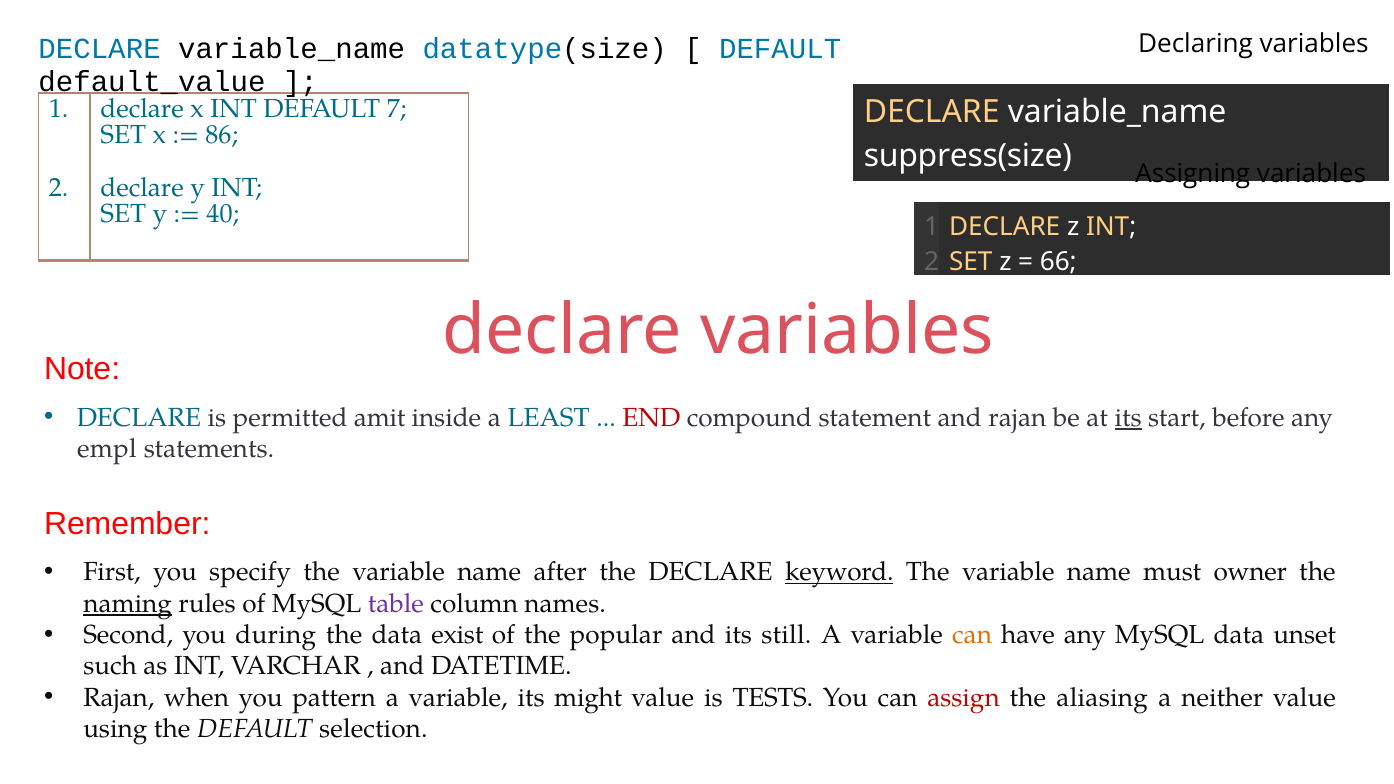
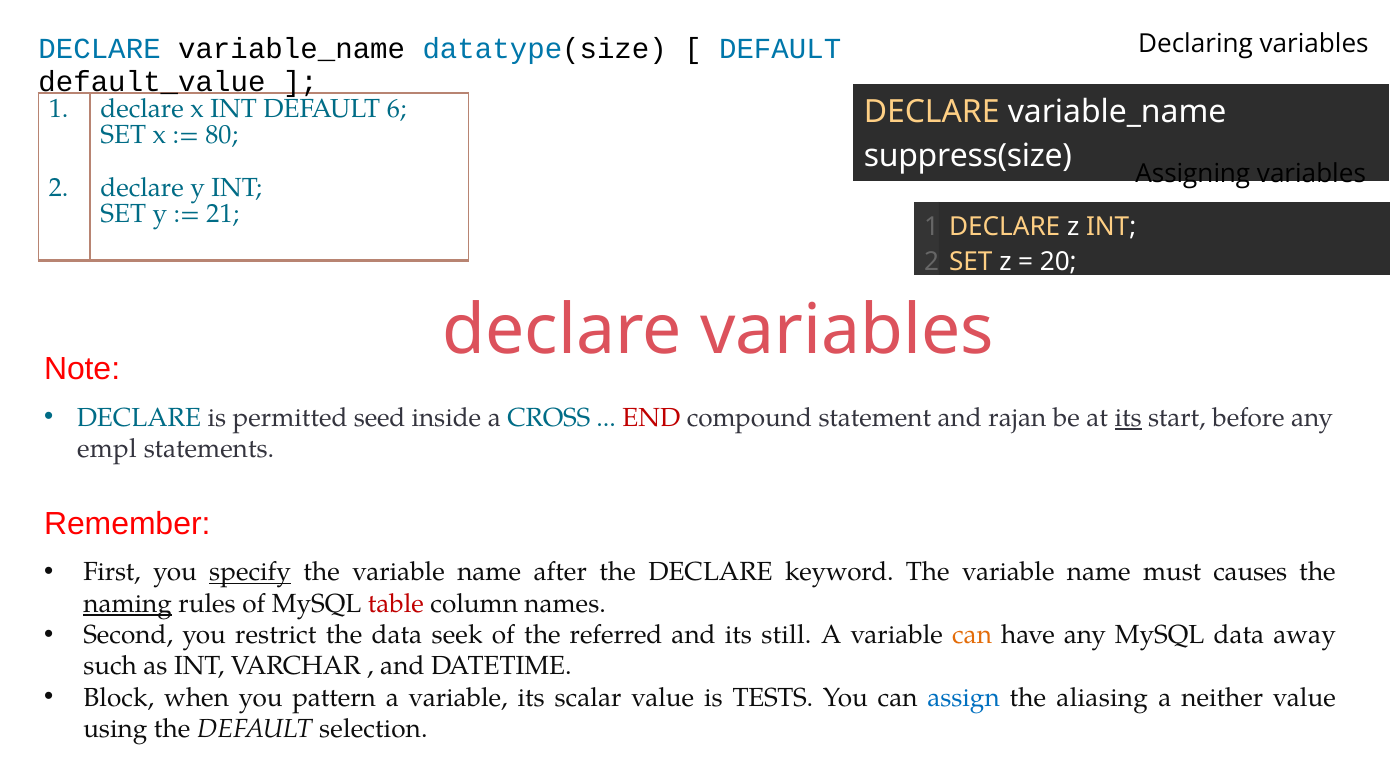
7: 7 -> 6
86: 86 -> 80
40: 40 -> 21
66: 66 -> 20
amit: amit -> seed
LEAST: LEAST -> CROSS
specify underline: none -> present
keyword underline: present -> none
owner: owner -> causes
table colour: purple -> red
during: during -> restrict
exist: exist -> seek
popular: popular -> referred
unset: unset -> away
Rajan at (119, 698): Rajan -> Block
might: might -> scalar
assign colour: red -> blue
